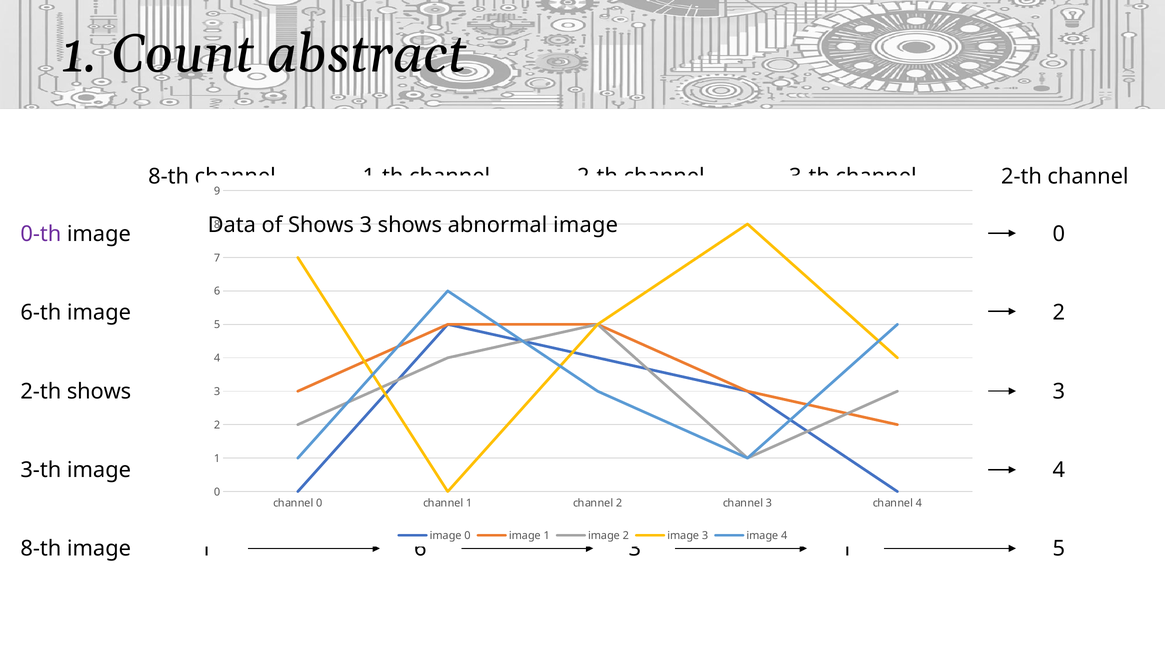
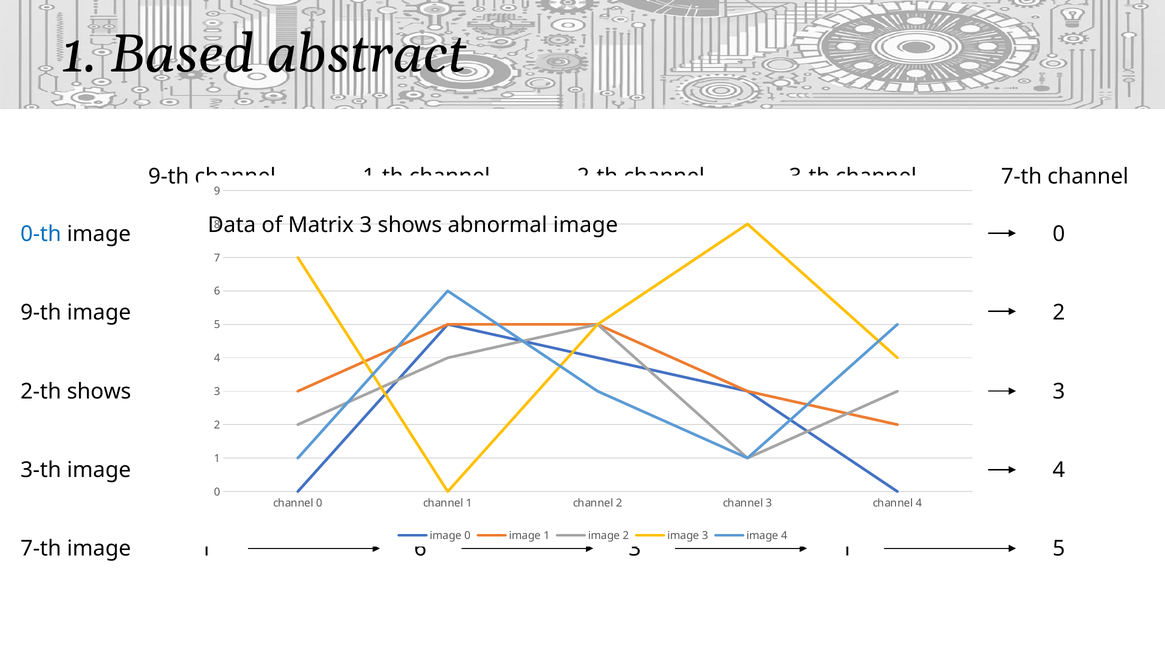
Count: Count -> Based
8-th at (169, 177): 8-th -> 9-th
2-th at (1021, 177): 2-th -> 7-th
of Shows: Shows -> Matrix
0-th colour: purple -> blue
6-th at (41, 313): 6-th -> 9-th
8-th at (41, 549): 8-th -> 7-th
